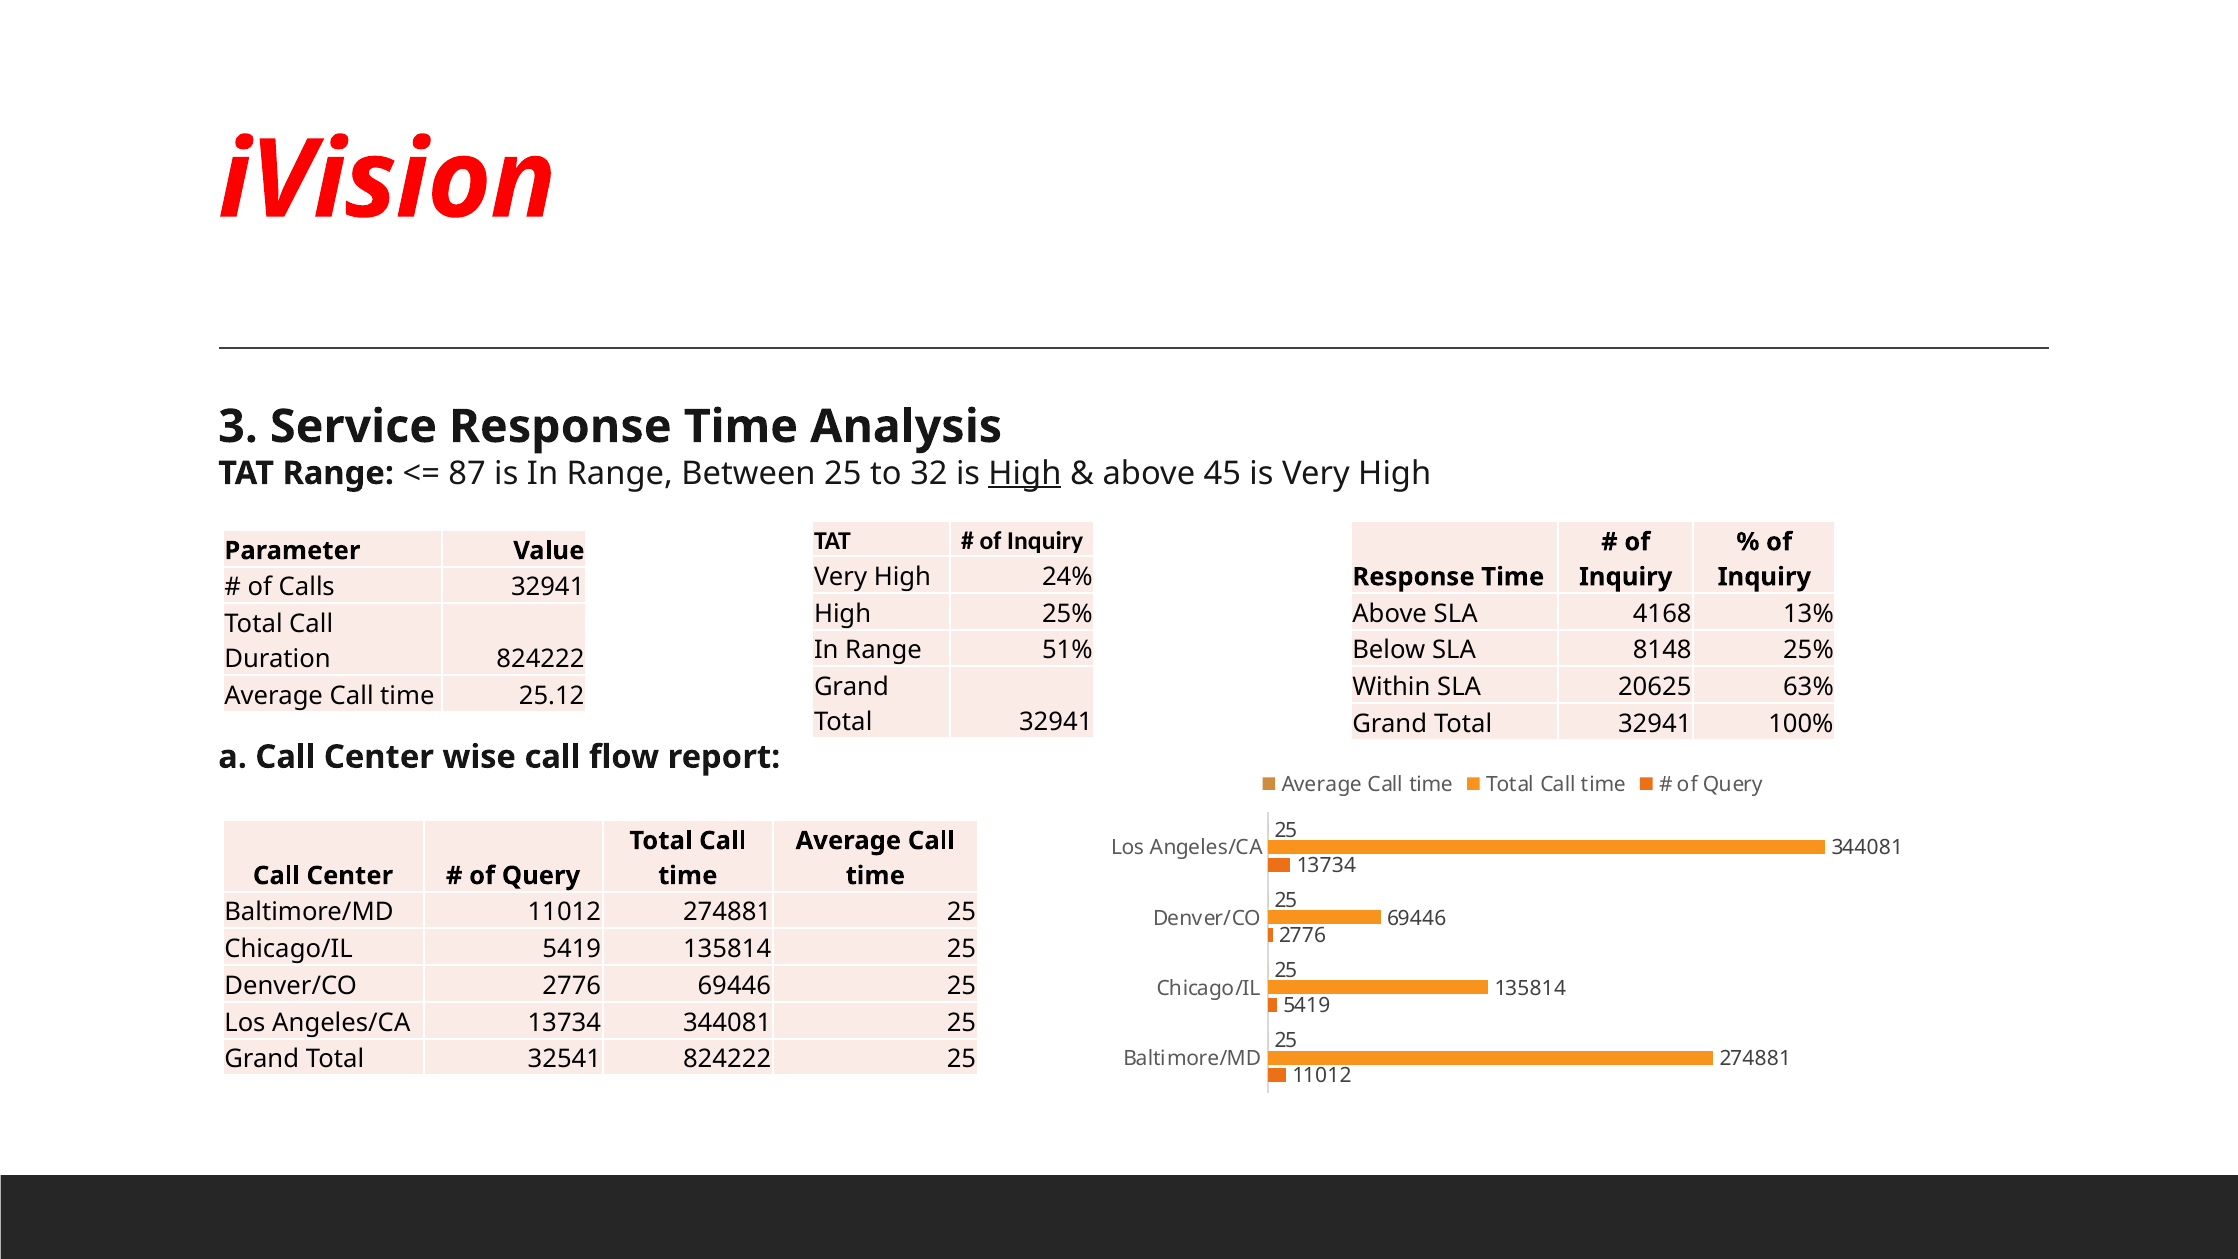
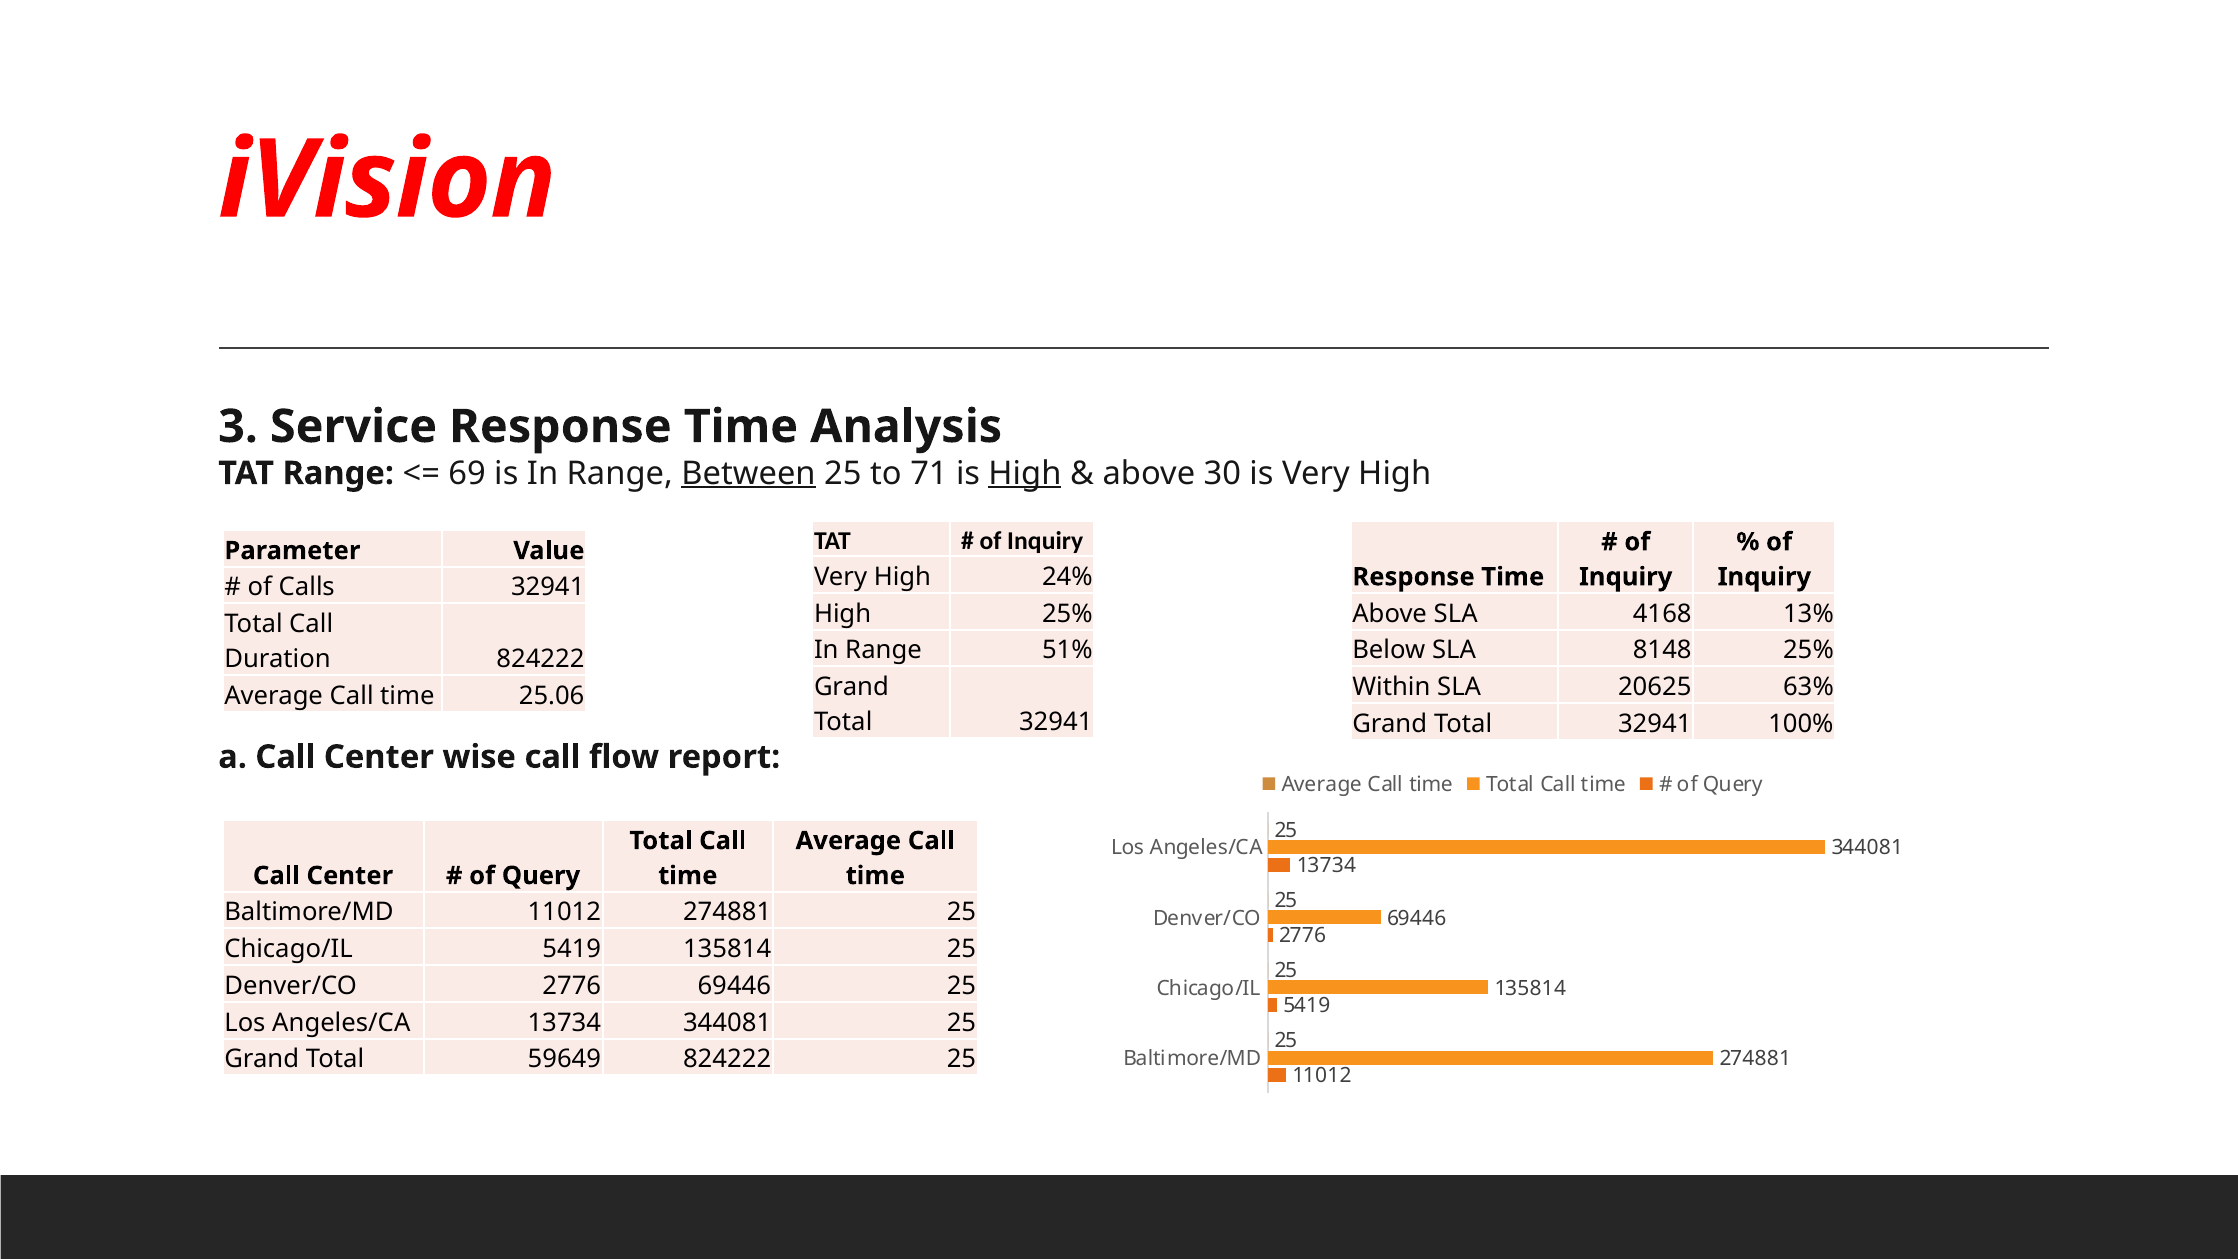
87: 87 -> 69
Between underline: none -> present
32: 32 -> 71
45: 45 -> 30
25.12: 25.12 -> 25.06
32541: 32541 -> 59649
